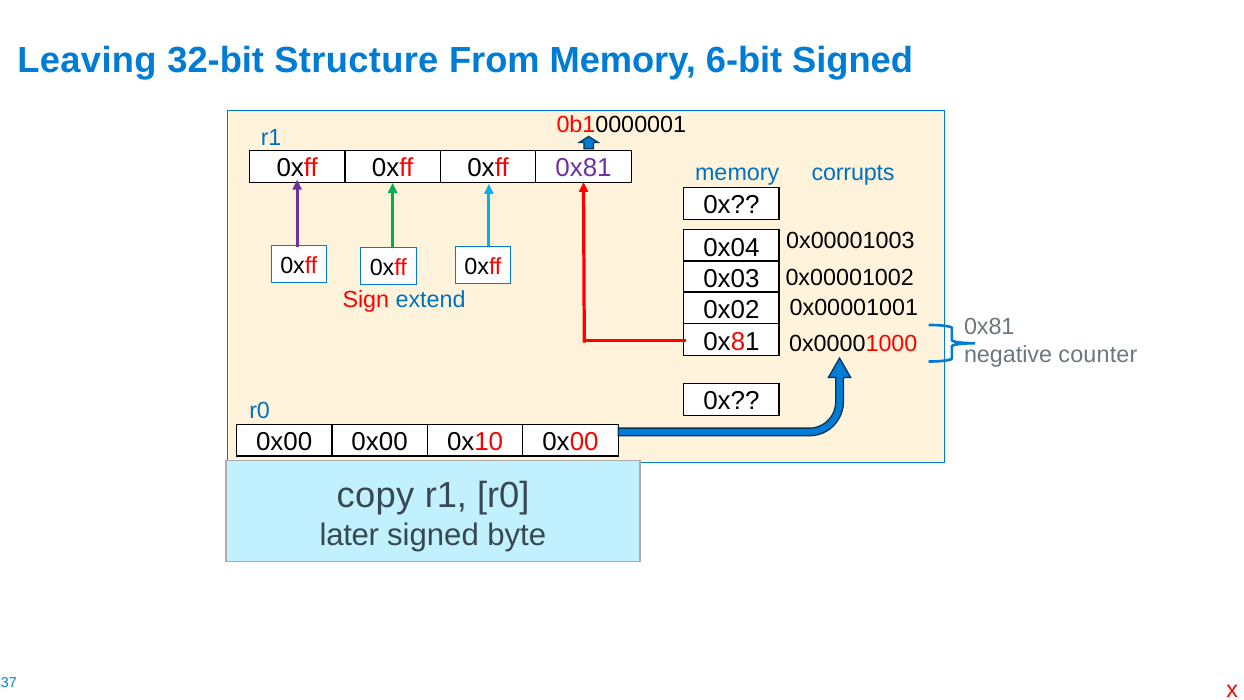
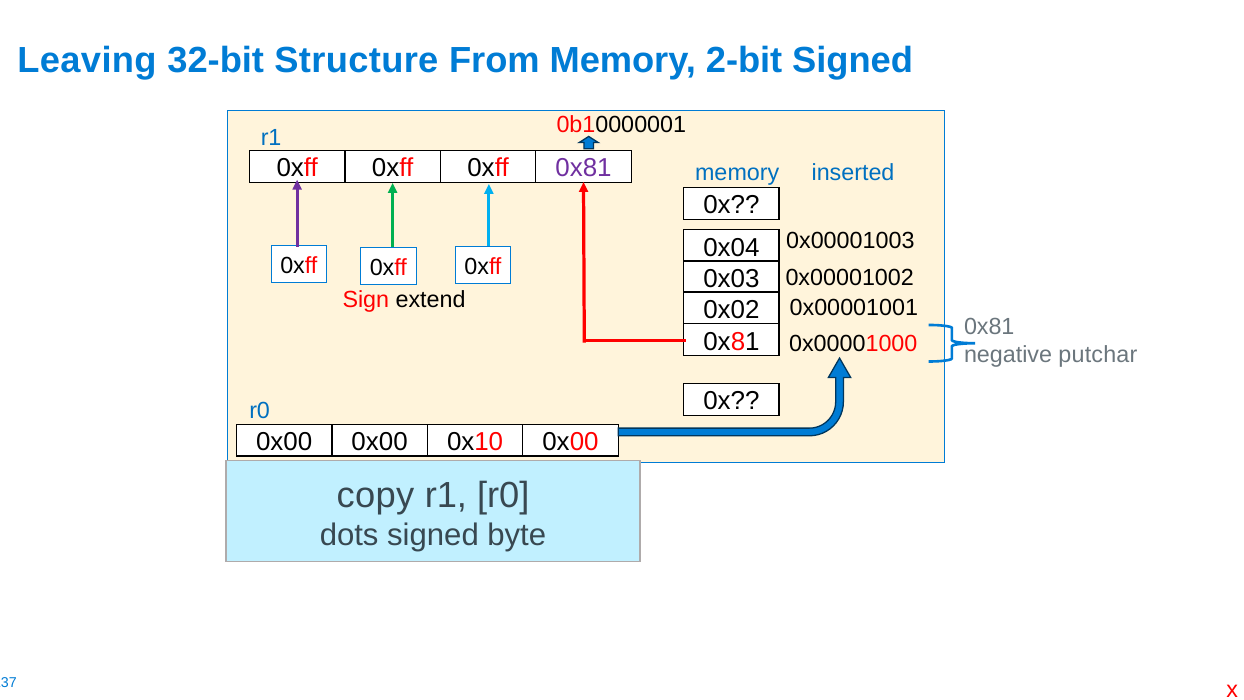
6-bit: 6-bit -> 2-bit
corrupts: corrupts -> inserted
extend colour: blue -> black
counter: counter -> putchar
later: later -> dots
